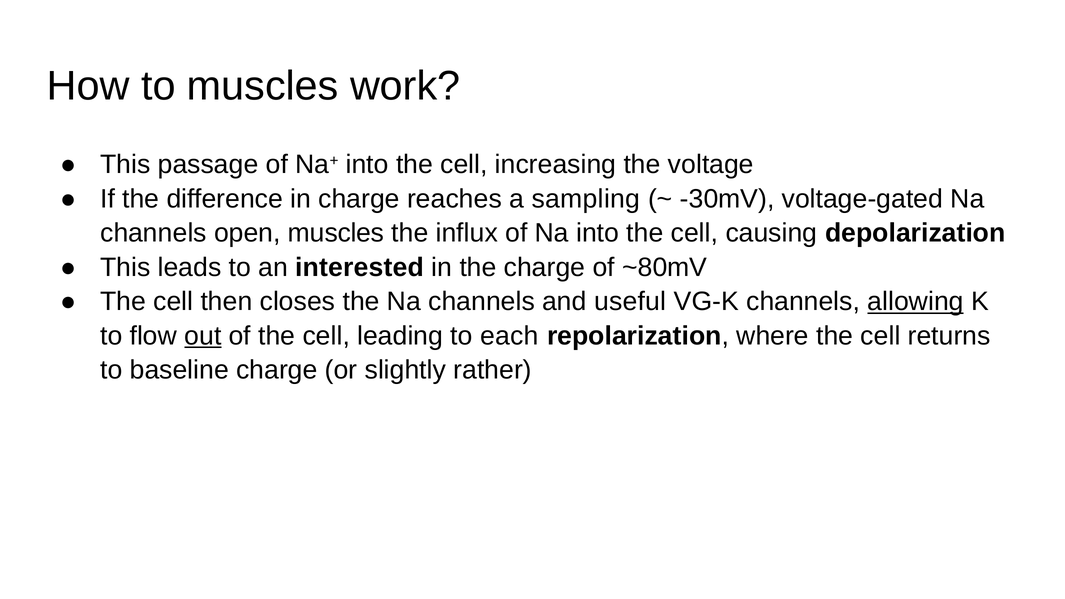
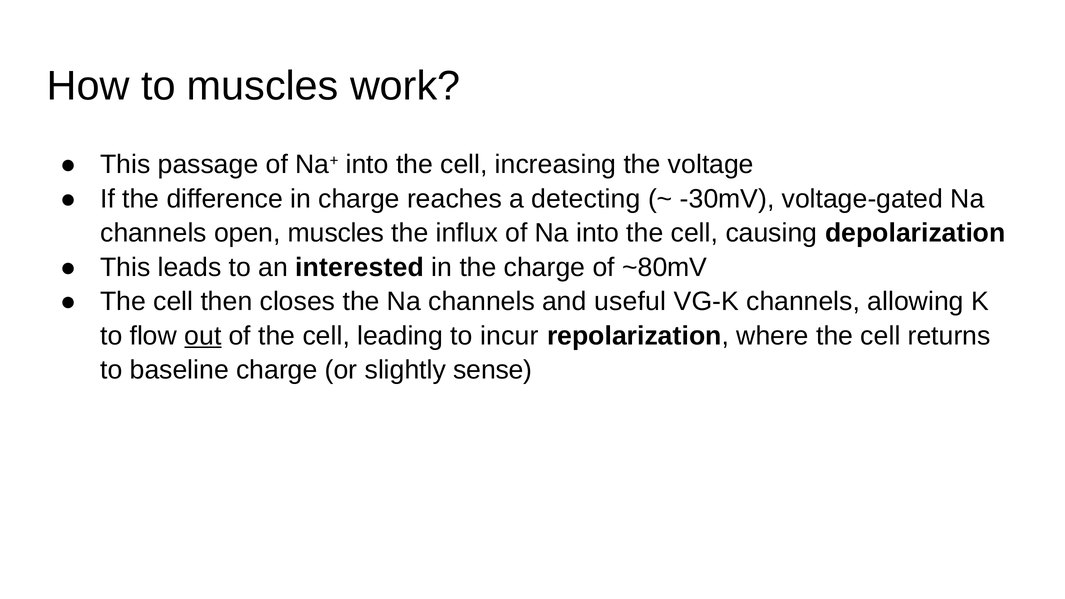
sampling: sampling -> detecting
allowing underline: present -> none
each: each -> incur
rather: rather -> sense
